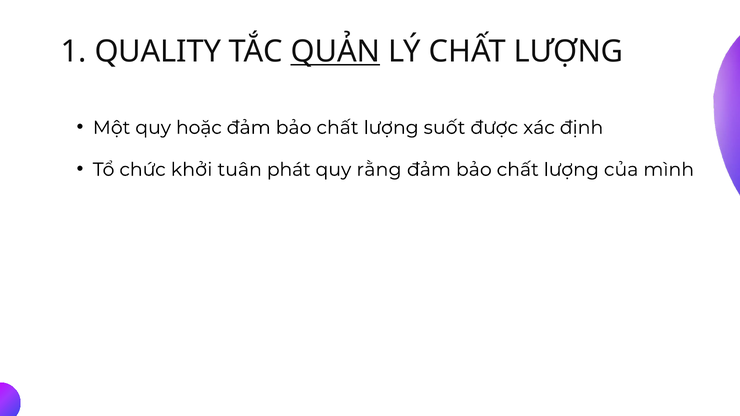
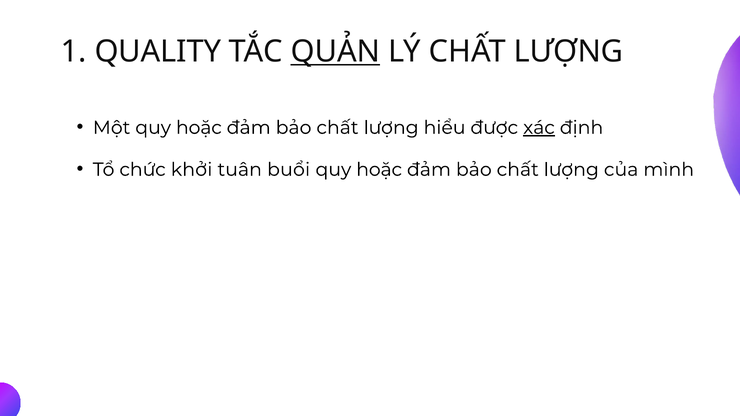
suốt: suốt -> hiểu
xác underline: none -> present
phát: phát -> buổi
rằng at (379, 170): rằng -> hoặc
